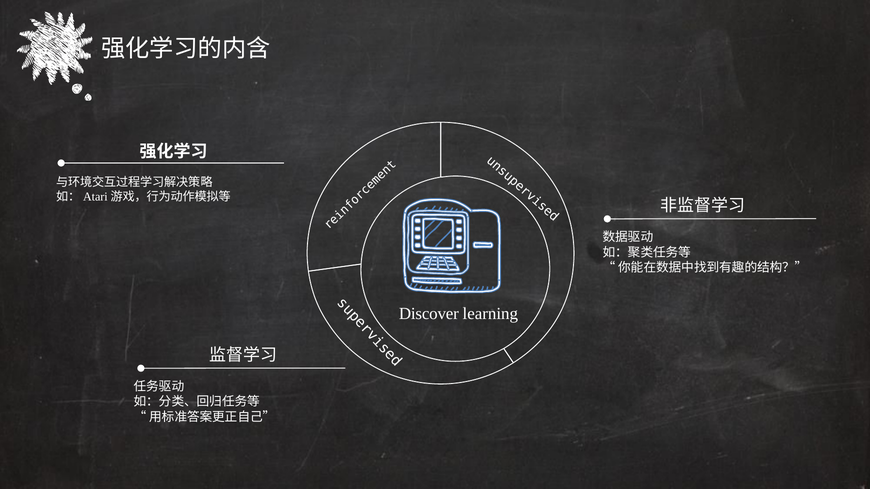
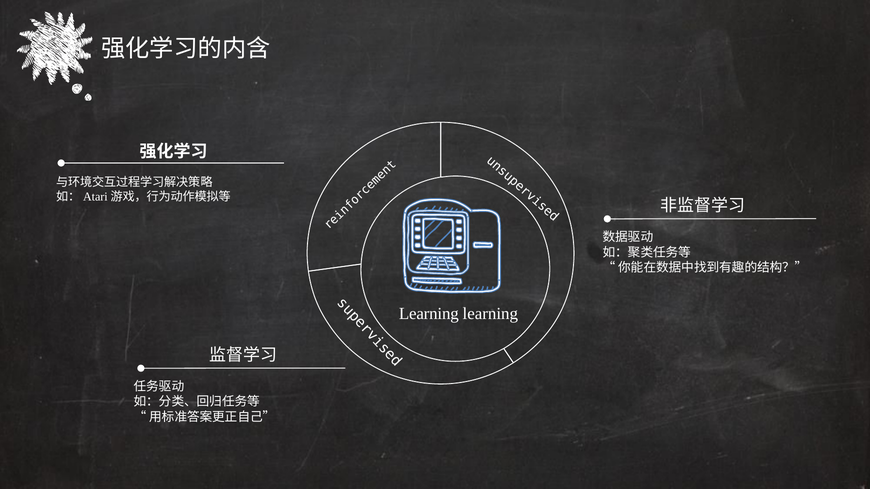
Discover at (429, 314): Discover -> Learning
